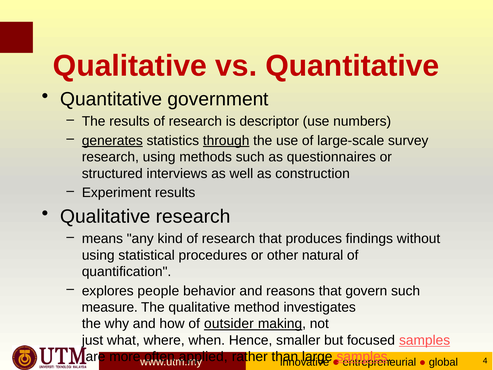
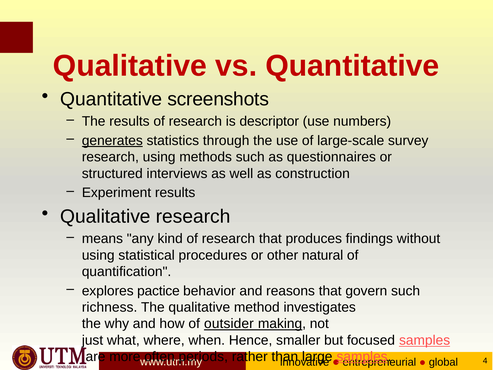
government: government -> screenshots
through underline: present -> none
people: people -> pactice
measure: measure -> richness
applied: applied -> periods
